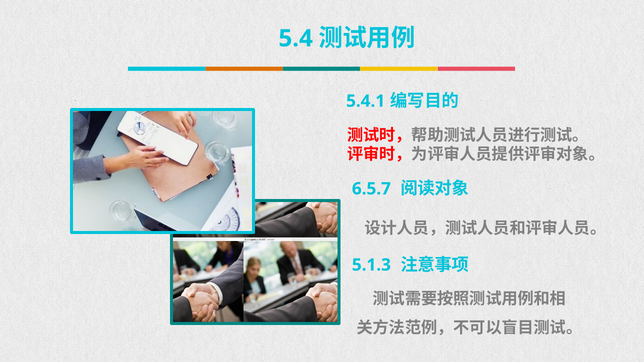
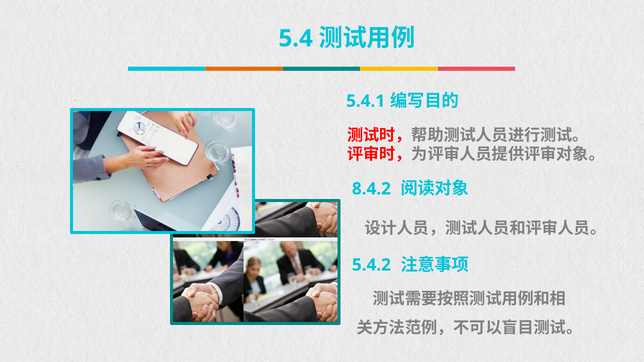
6.5.7: 6.5.7 -> 8.4.2
5.1.3: 5.1.3 -> 5.4.2
